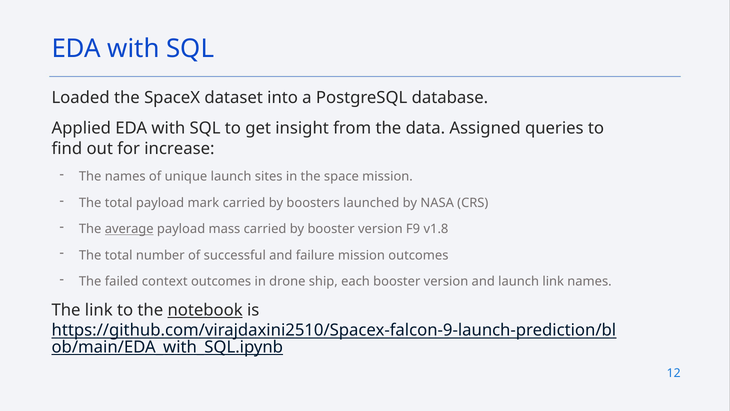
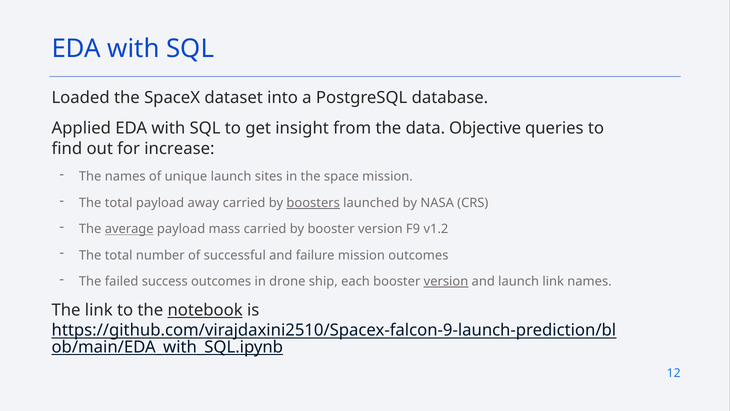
Assigned: Assigned -> Objective
mark: mark -> away
boosters underline: none -> present
v1.8: v1.8 -> v1.2
context: context -> success
version at (446, 281) underline: none -> present
